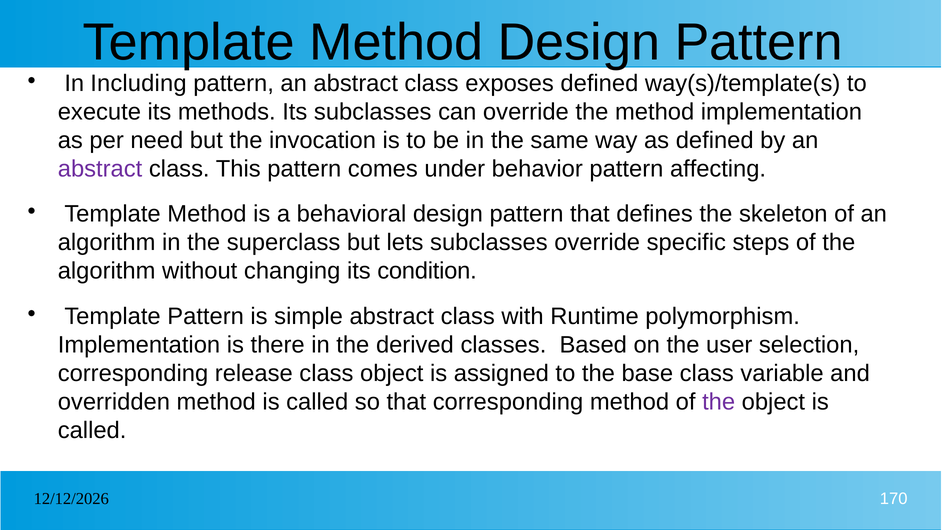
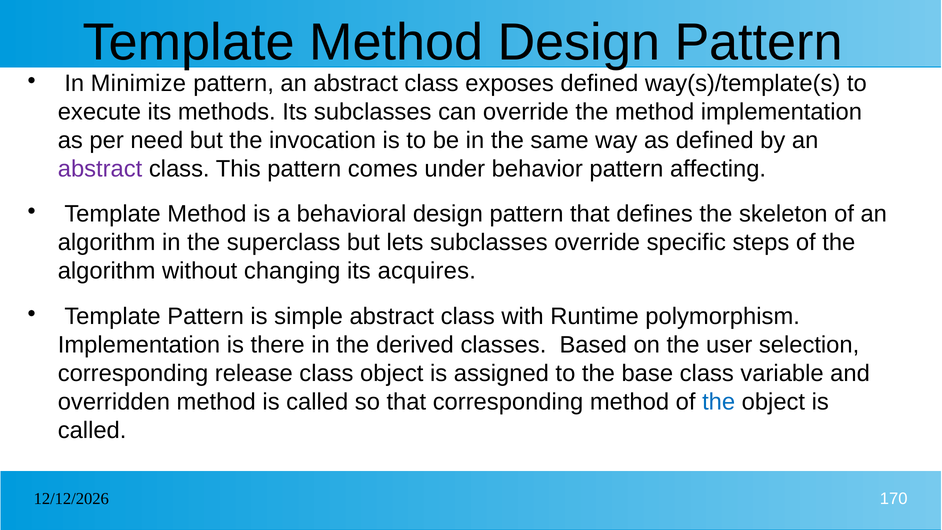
Including: Including -> Minimize
condition: condition -> acquires
the at (719, 402) colour: purple -> blue
